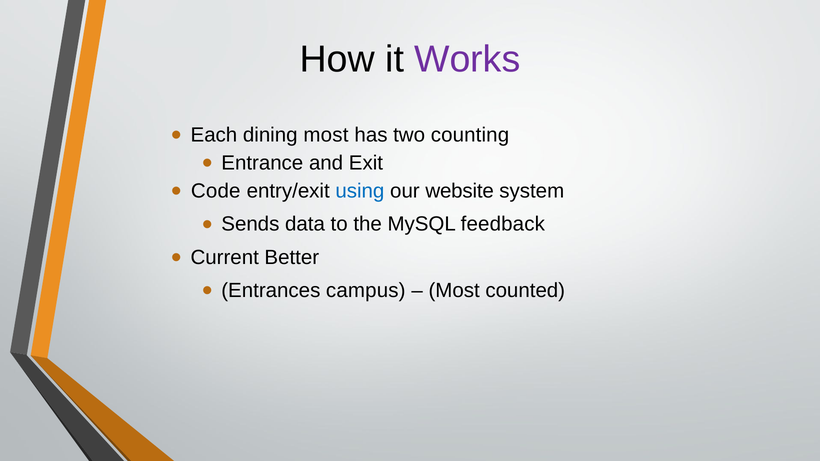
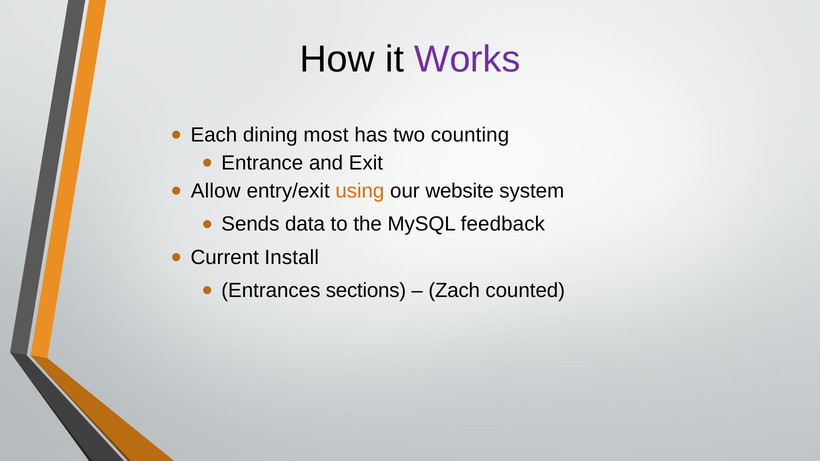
Code: Code -> Allow
using colour: blue -> orange
Better: Better -> Install
campus: campus -> sections
Most at (454, 291): Most -> Zach
